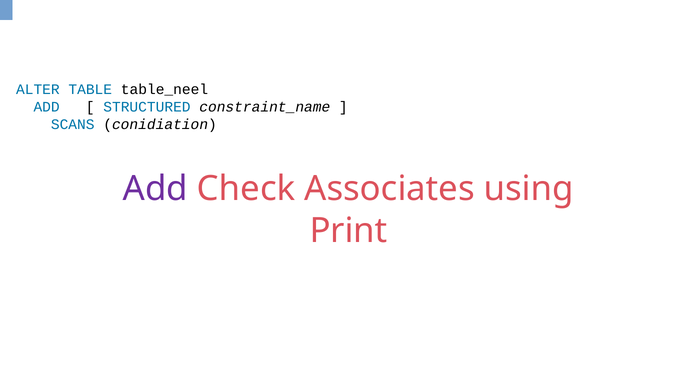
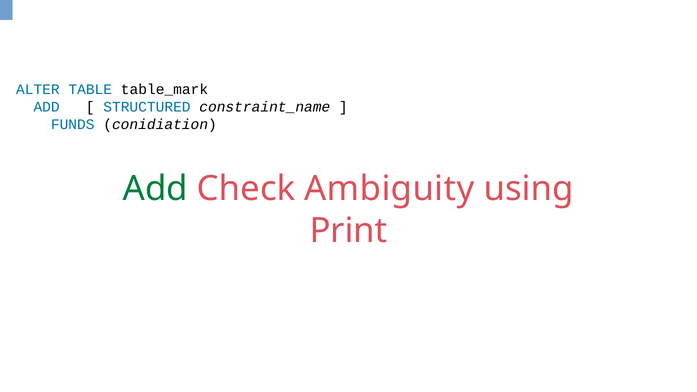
table_neel: table_neel -> table_mark
SCANS: SCANS -> FUNDS
Add at (155, 189) colour: purple -> green
Associates: Associates -> Ambiguity
